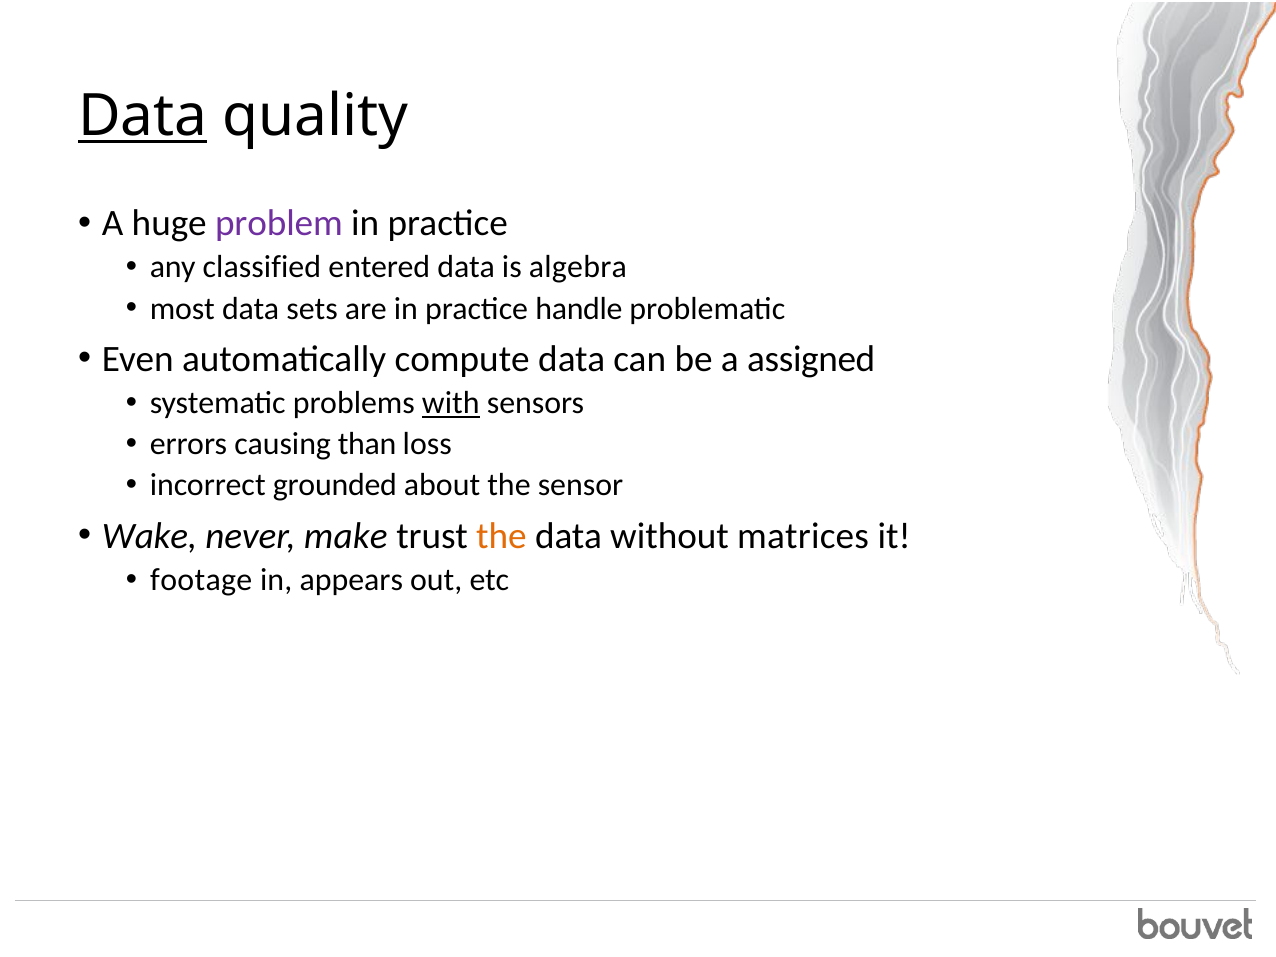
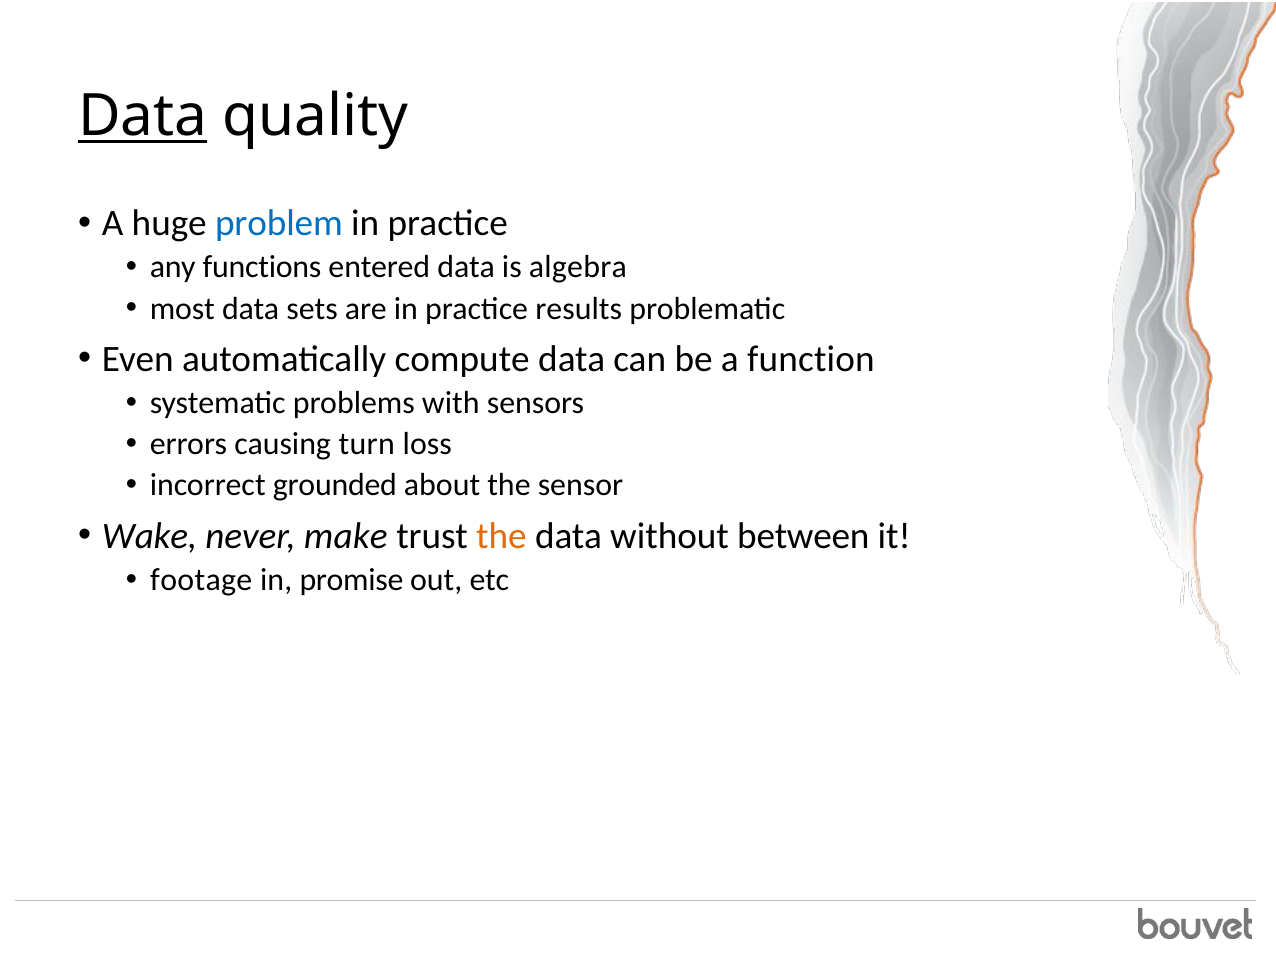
problem colour: purple -> blue
classified: classified -> functions
handle: handle -> results
assigned: assigned -> function
with underline: present -> none
than: than -> turn
matrices: matrices -> between
appears: appears -> promise
